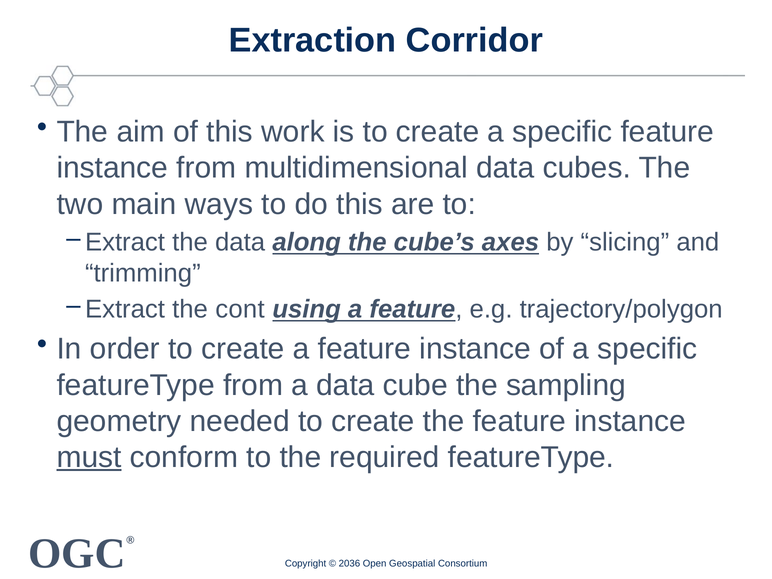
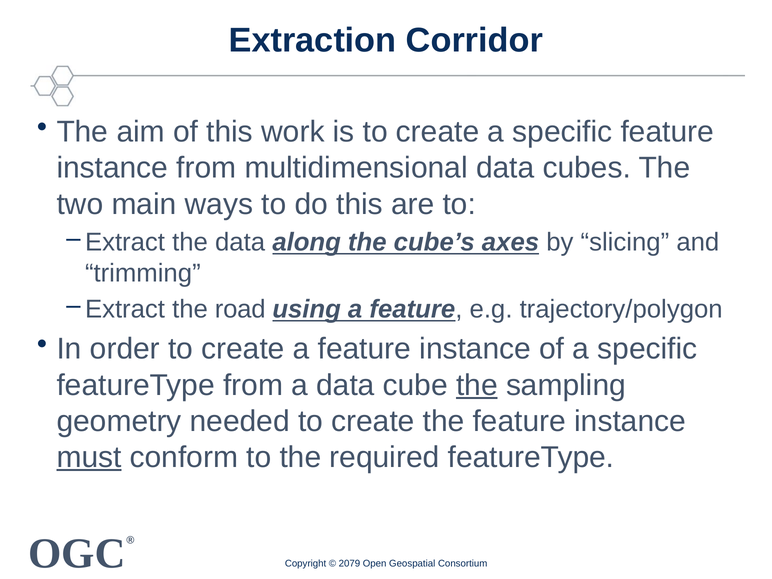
cont: cont -> road
the at (477, 385) underline: none -> present
2036: 2036 -> 2079
